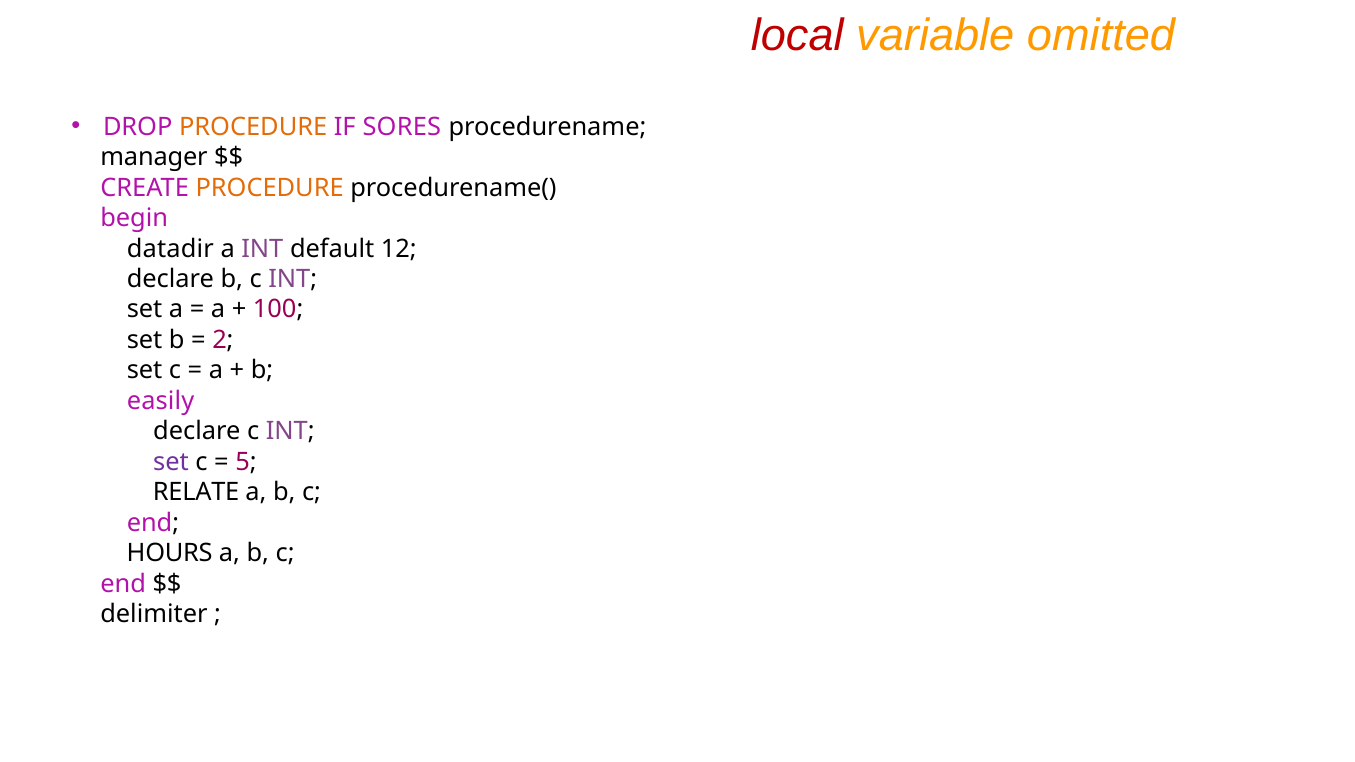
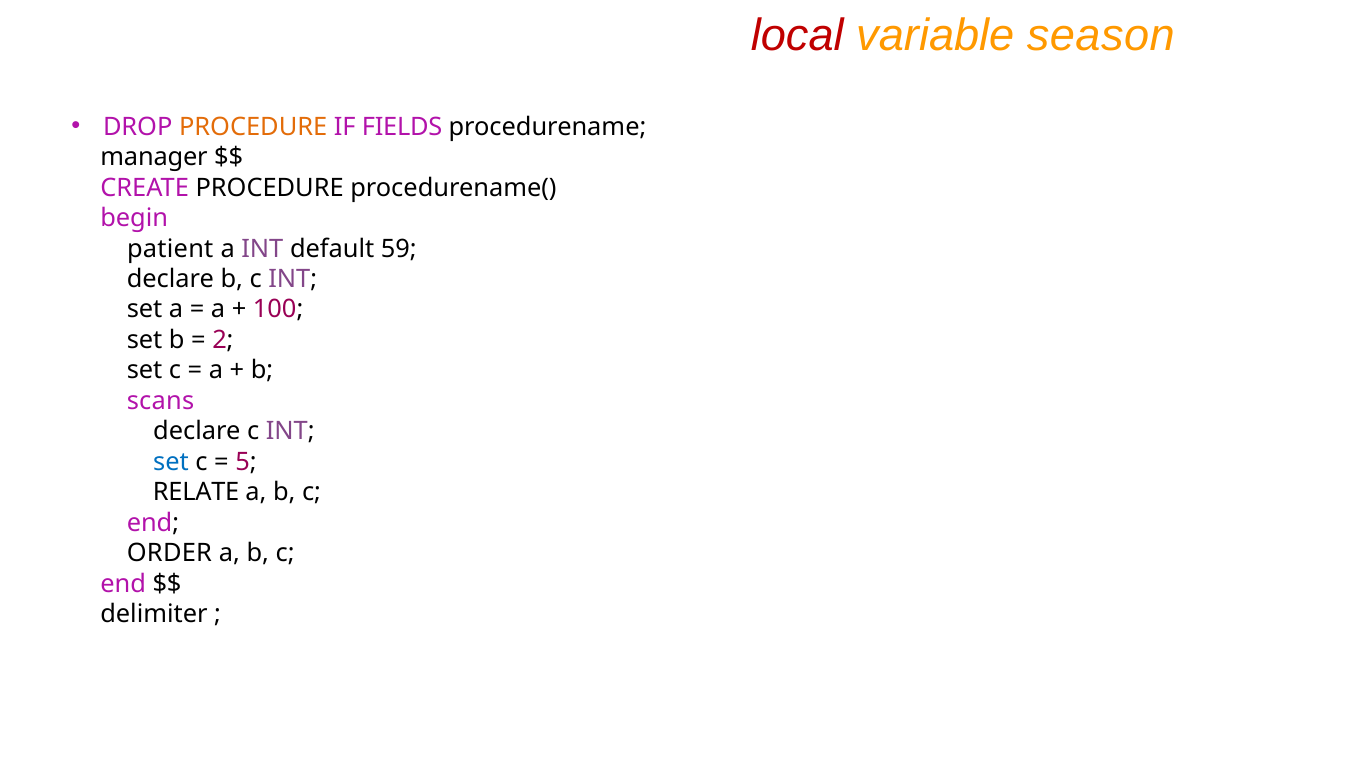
omitted: omitted -> season
SORES: SORES -> FIELDS
PROCEDURE at (270, 188) colour: orange -> black
datadir: datadir -> patient
12: 12 -> 59
easily: easily -> scans
set at (171, 462) colour: purple -> blue
HOURS: HOURS -> ORDER
